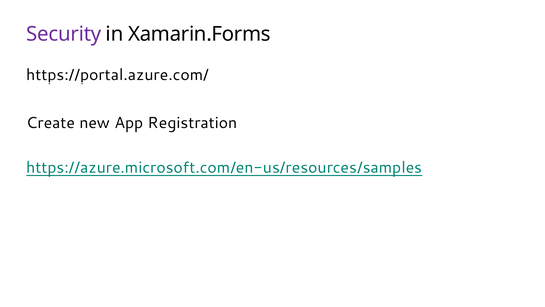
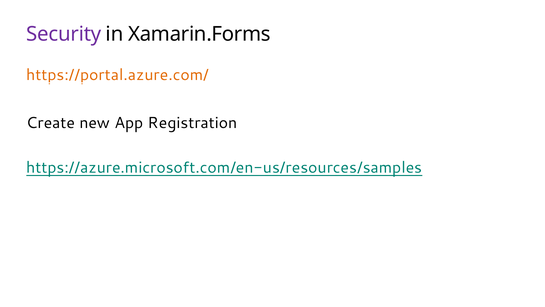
https://portal.azure.com/ colour: black -> orange
